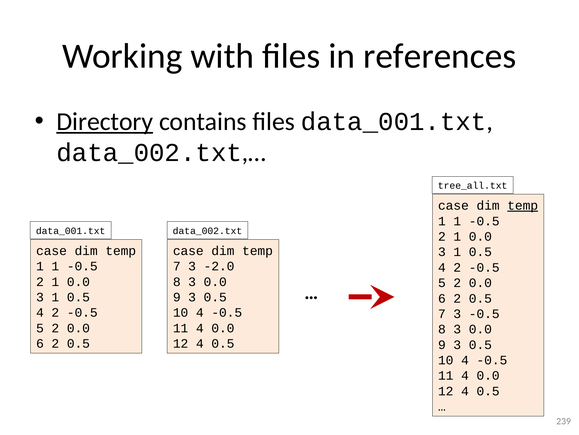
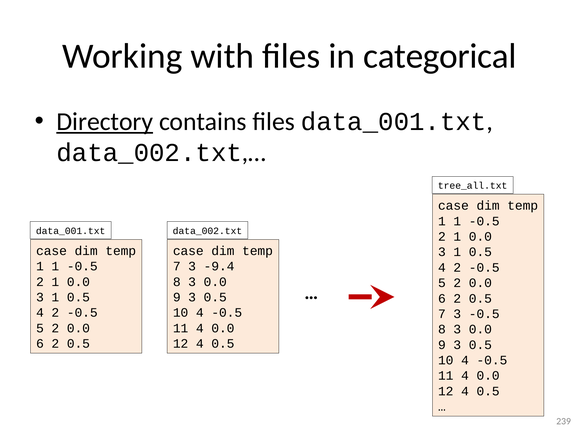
references: references -> categorical
temp at (523, 205) underline: present -> none
-2.0: -2.0 -> -9.4
